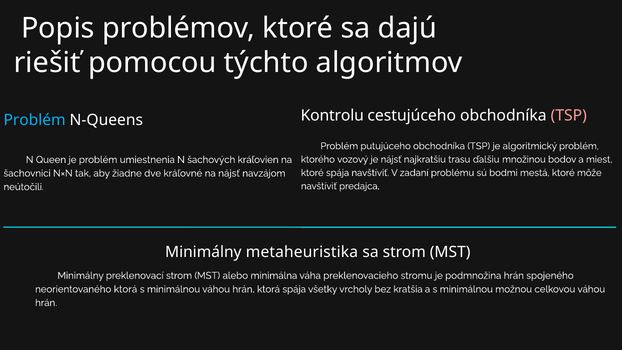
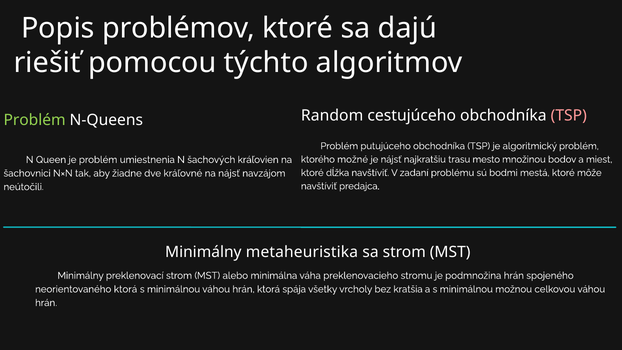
Kontrolu: Kontrolu -> Random
Problém at (35, 120) colour: light blue -> light green
vozový: vozový -> možné
ďalšiu: ďalšiu -> mesto
ktoré spája: spája -> dĺžka
